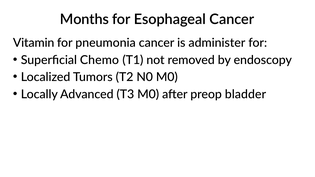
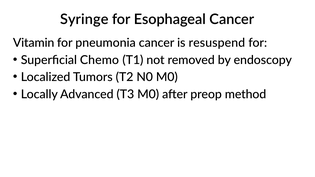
Months: Months -> Syringe
administer: administer -> resuspend
bladder: bladder -> method
